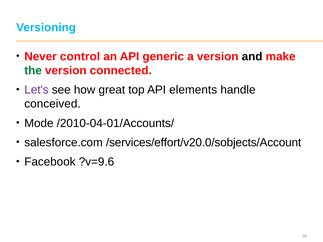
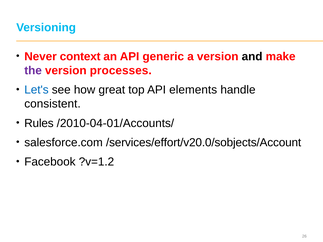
control: control -> context
the colour: green -> purple
connected: connected -> processes
Let's colour: purple -> blue
conceived: conceived -> consistent
Mode: Mode -> Rules
?v=9.6: ?v=9.6 -> ?v=1.2
